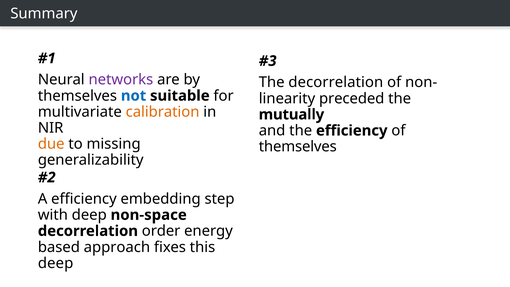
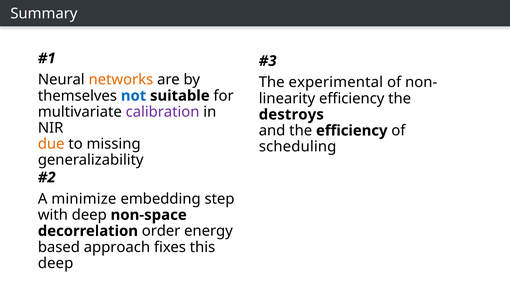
networks colour: purple -> orange
The decorrelation: decorrelation -> experimental
preceded at (352, 98): preceded -> efficiency
calibration colour: orange -> purple
mutually: mutually -> destroys
themselves at (298, 147): themselves -> scheduling
A efficiency: efficiency -> minimize
